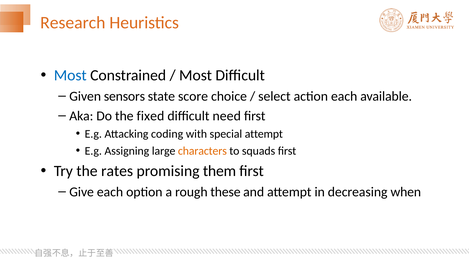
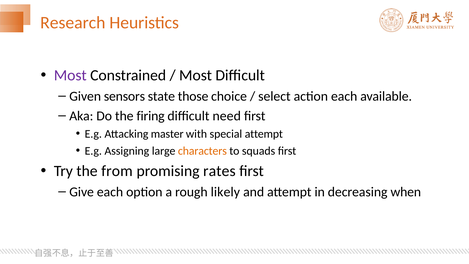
Most at (70, 75) colour: blue -> purple
score: score -> those
fixed: fixed -> firing
coding: coding -> master
rates: rates -> from
them: them -> rates
these: these -> likely
